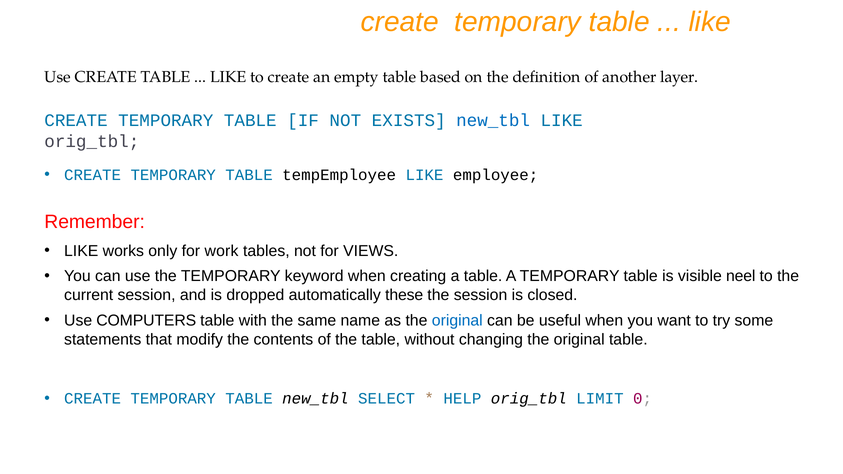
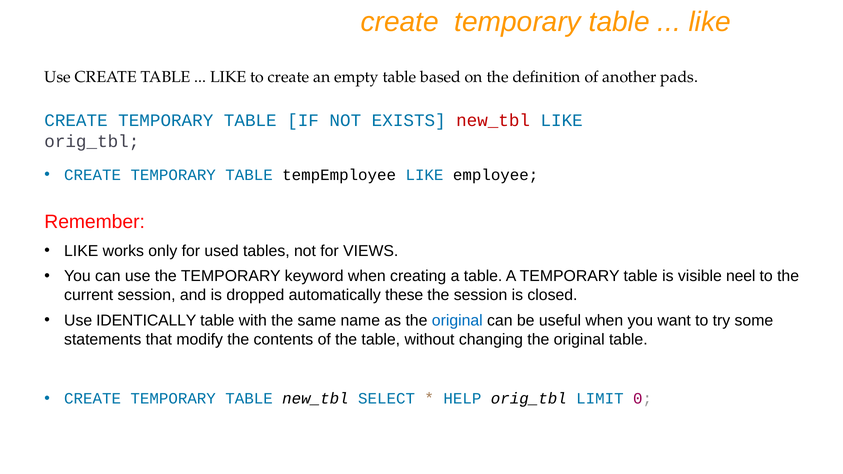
layer: layer -> pads
new_tbl at (493, 121) colour: blue -> red
work: work -> used
COMPUTERS: COMPUTERS -> IDENTICALLY
